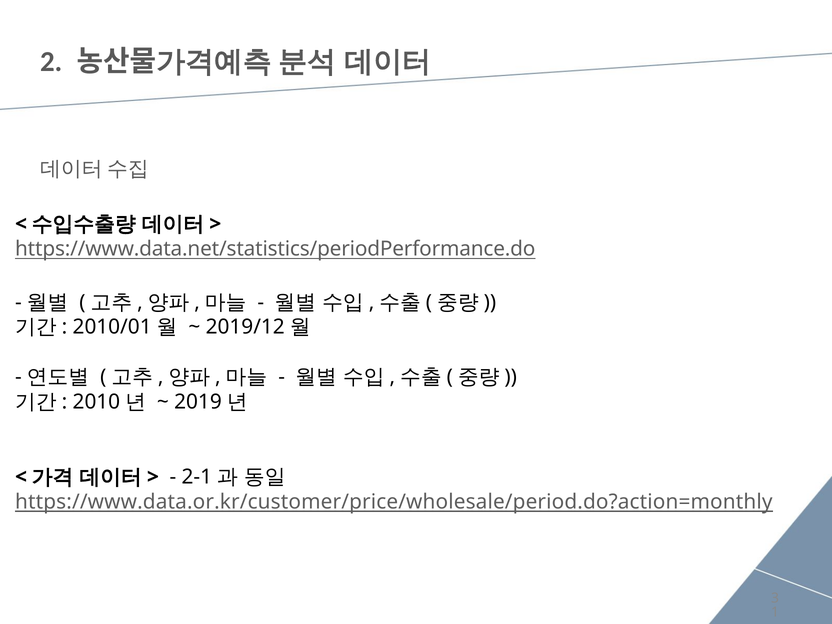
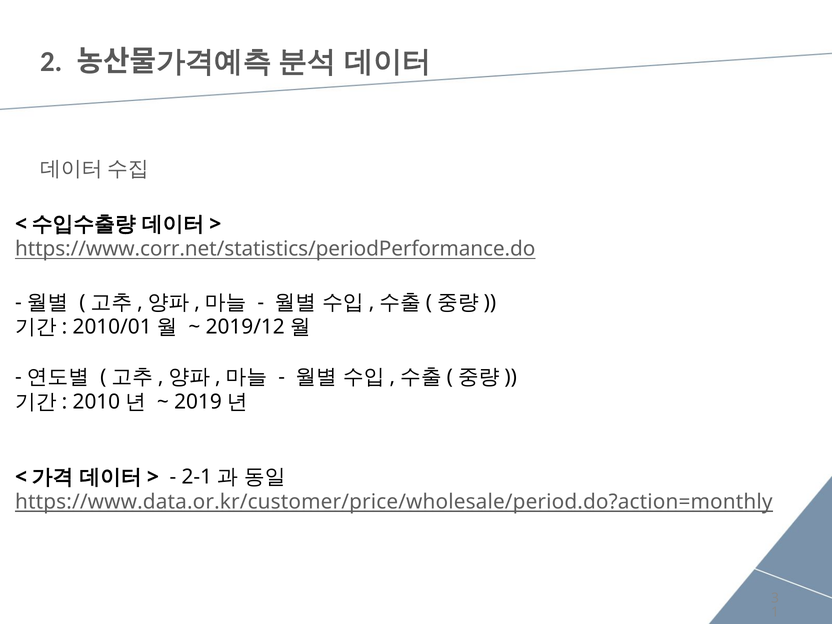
https://www.data.net/statistics/periodPerformance.do: https://www.data.net/statistics/periodPerformance.do -> https://www.corr.net/statistics/periodPerformance.do
